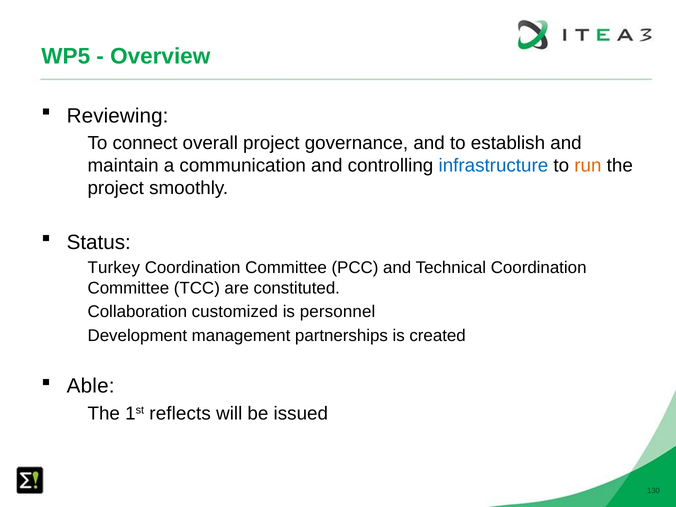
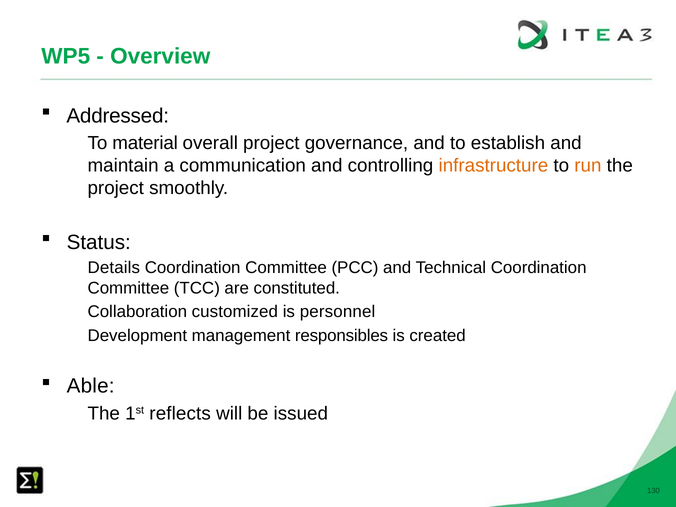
Reviewing: Reviewing -> Addressed
connect: connect -> material
infrastructure colour: blue -> orange
Turkey: Turkey -> Details
partnerships: partnerships -> responsibles
